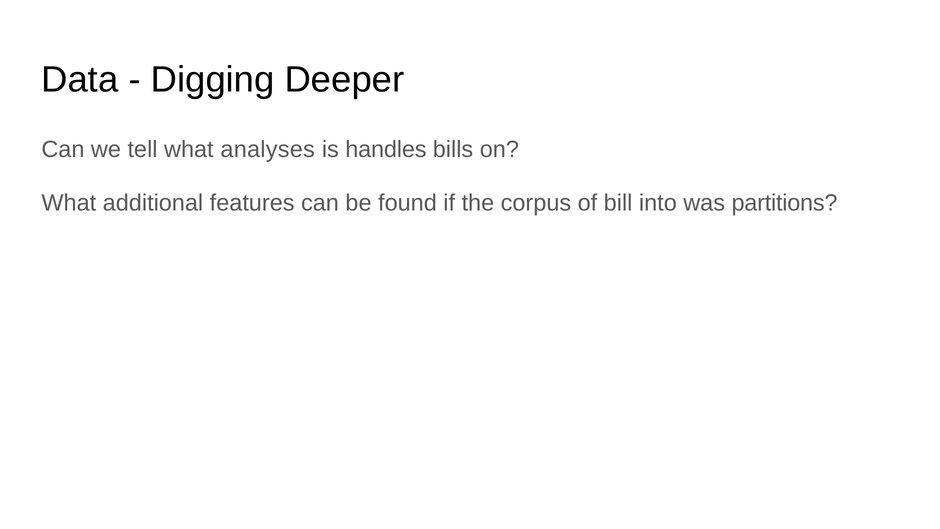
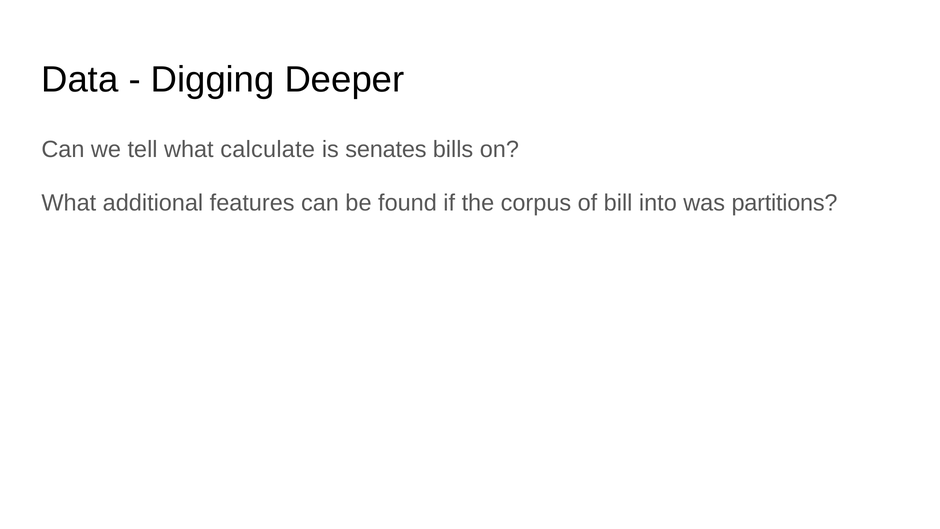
analyses: analyses -> calculate
handles: handles -> senates
